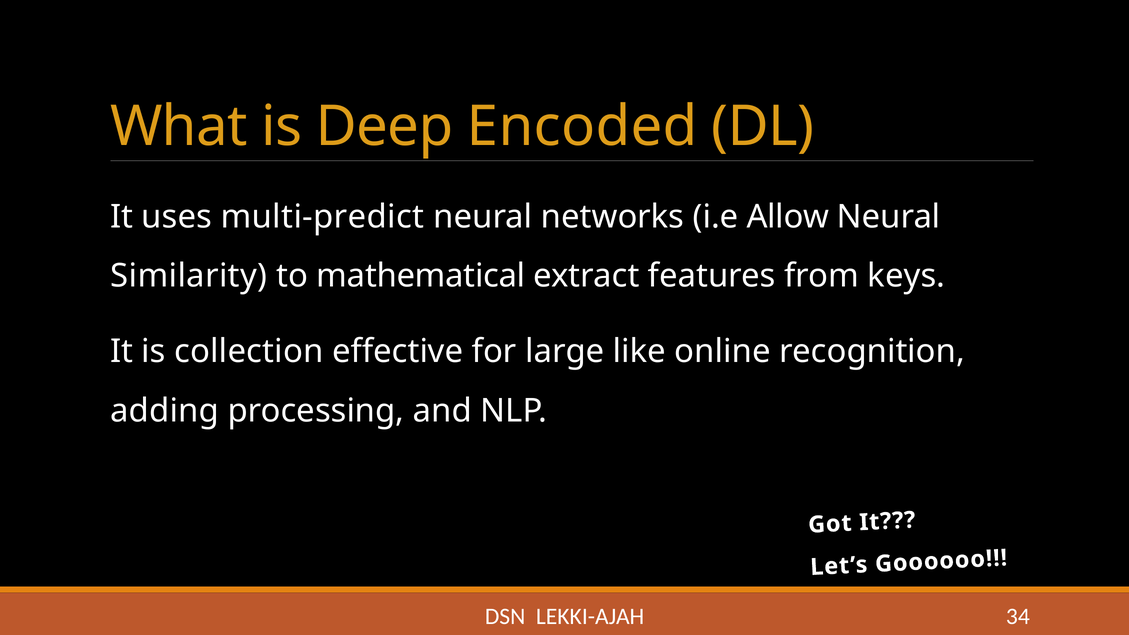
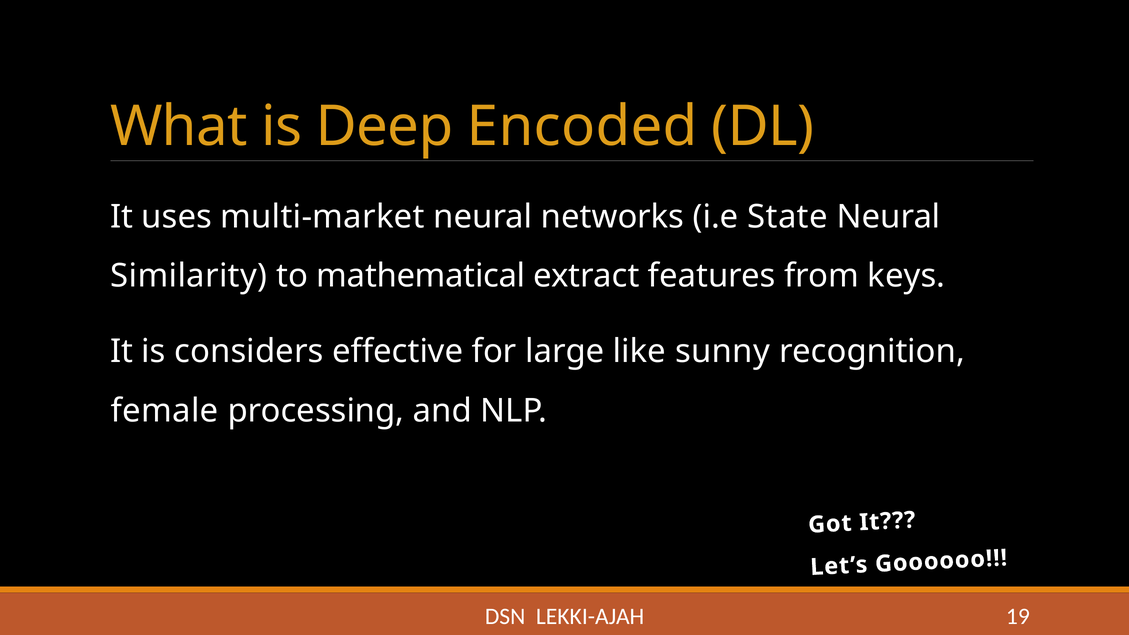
multi-predict: multi-predict -> multi-market
Allow: Allow -> State
collection: collection -> considers
online: online -> sunny
adding: adding -> female
34: 34 -> 19
